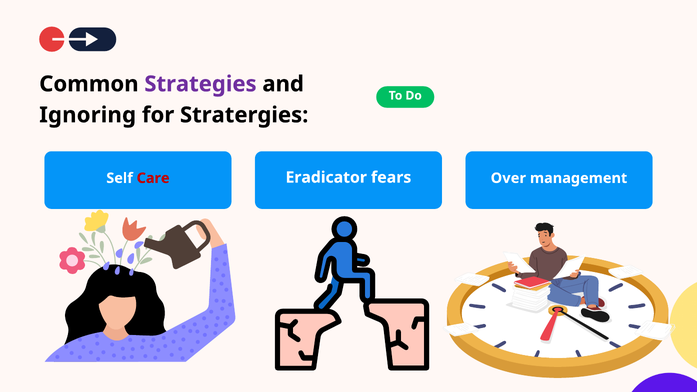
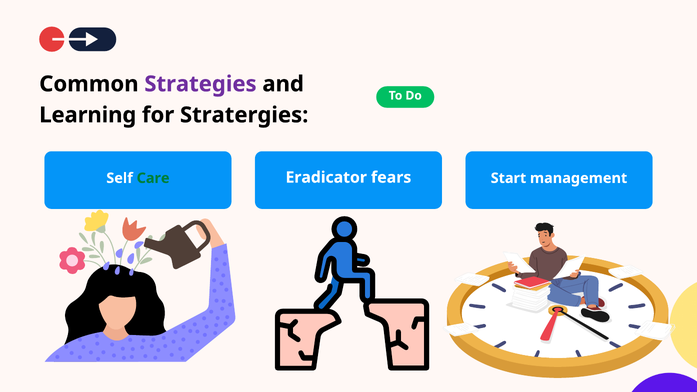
Ignoring: Ignoring -> Learning
Over: Over -> Start
Care colour: red -> green
